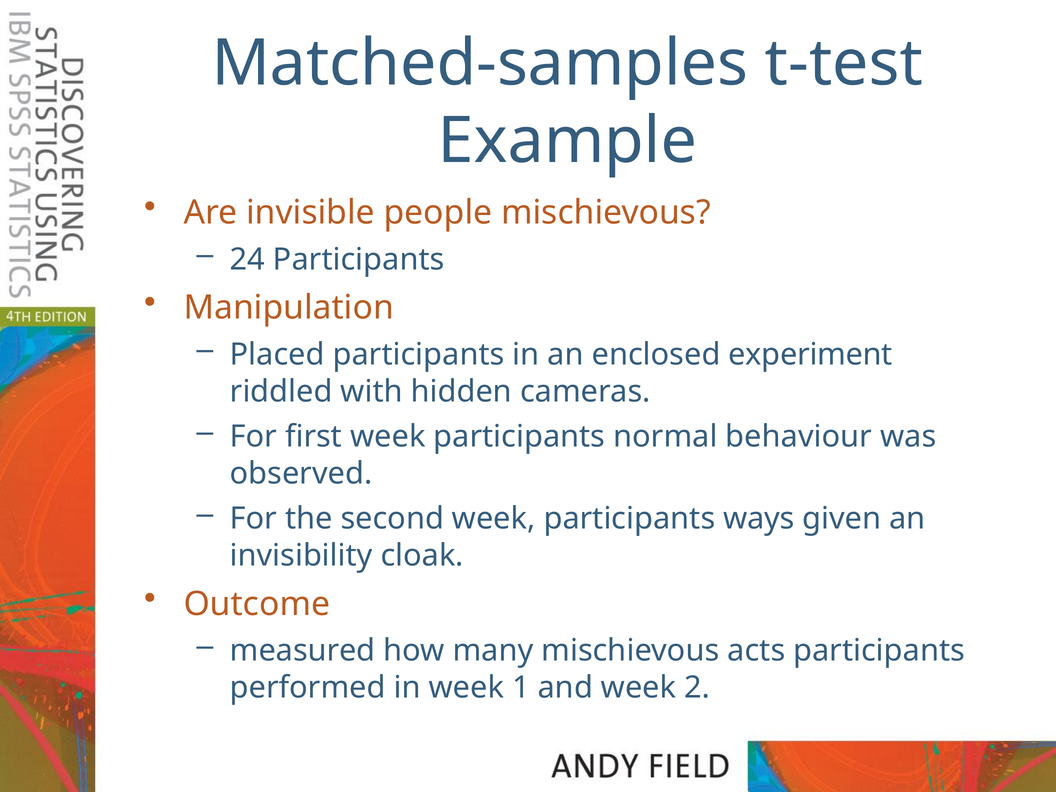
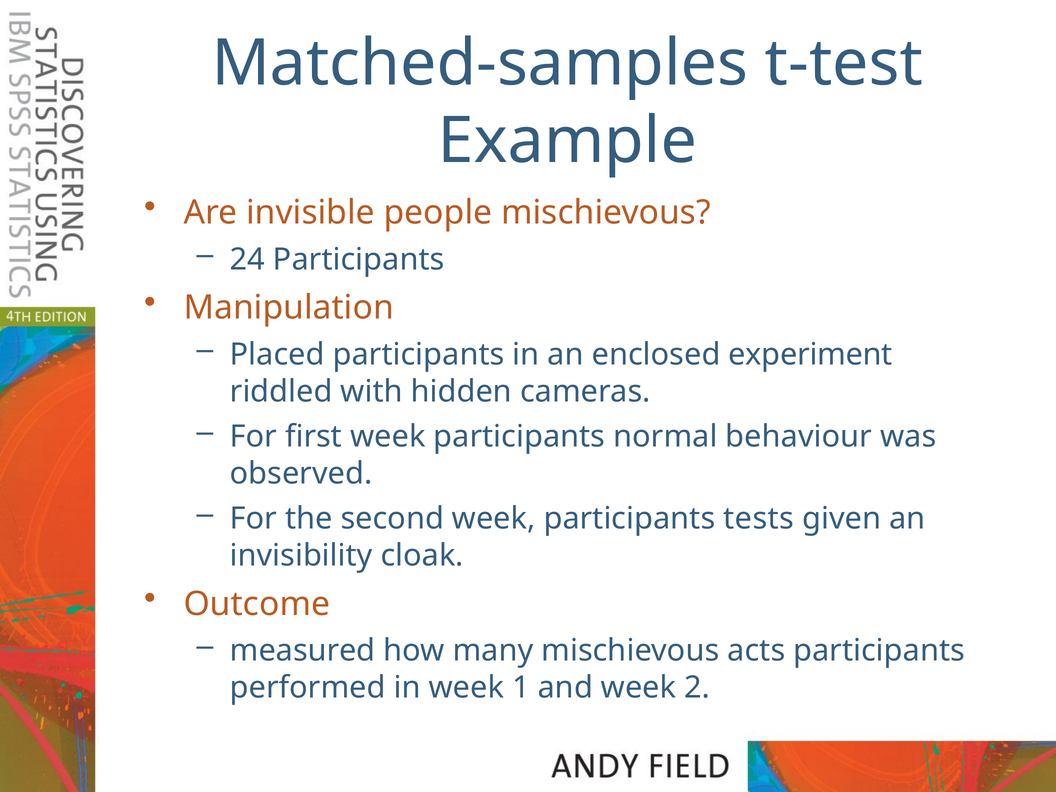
ways: ways -> tests
